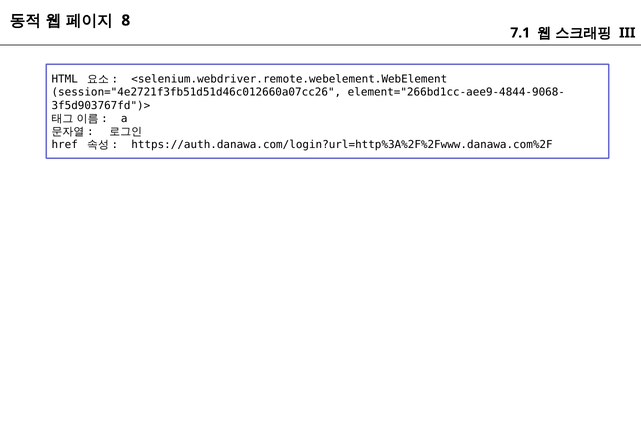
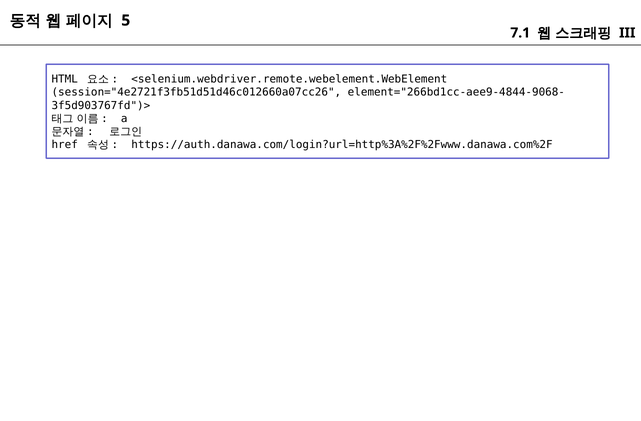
8: 8 -> 5
